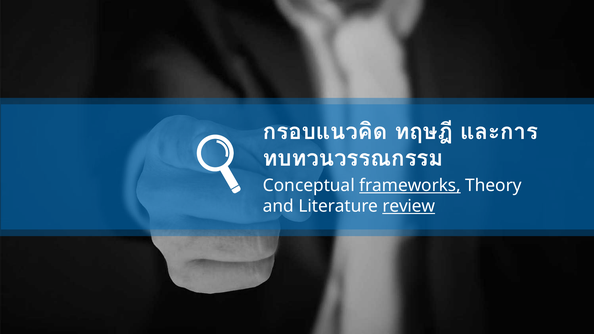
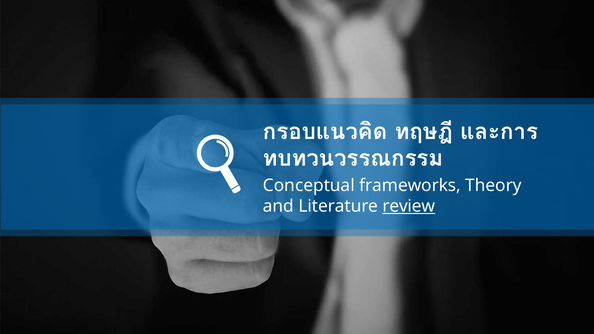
frameworks underline: present -> none
